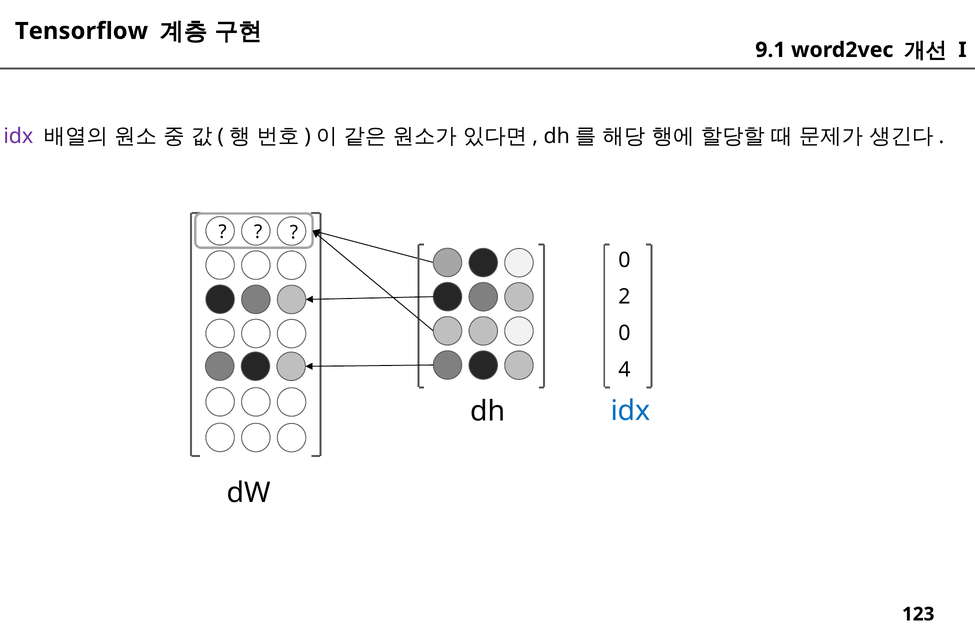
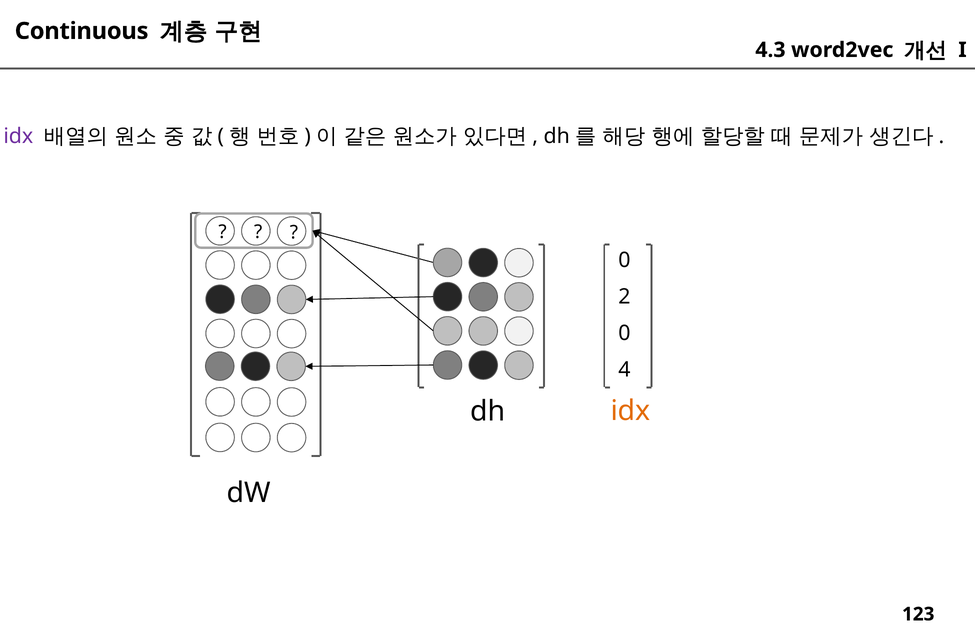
Tensorflow: Tensorflow -> Continuous
9.1: 9.1 -> 4.3
idx at (630, 411) colour: blue -> orange
